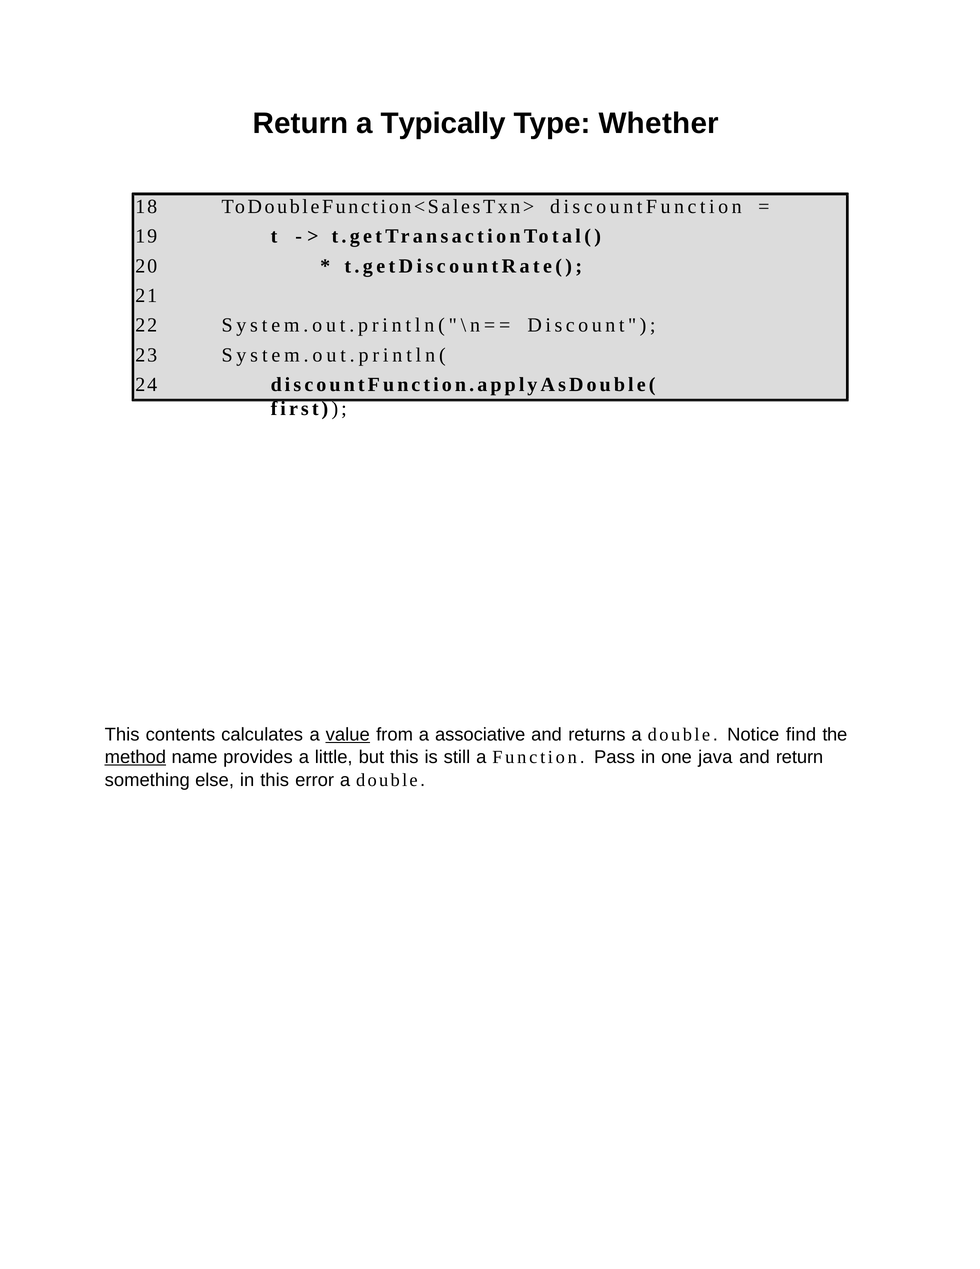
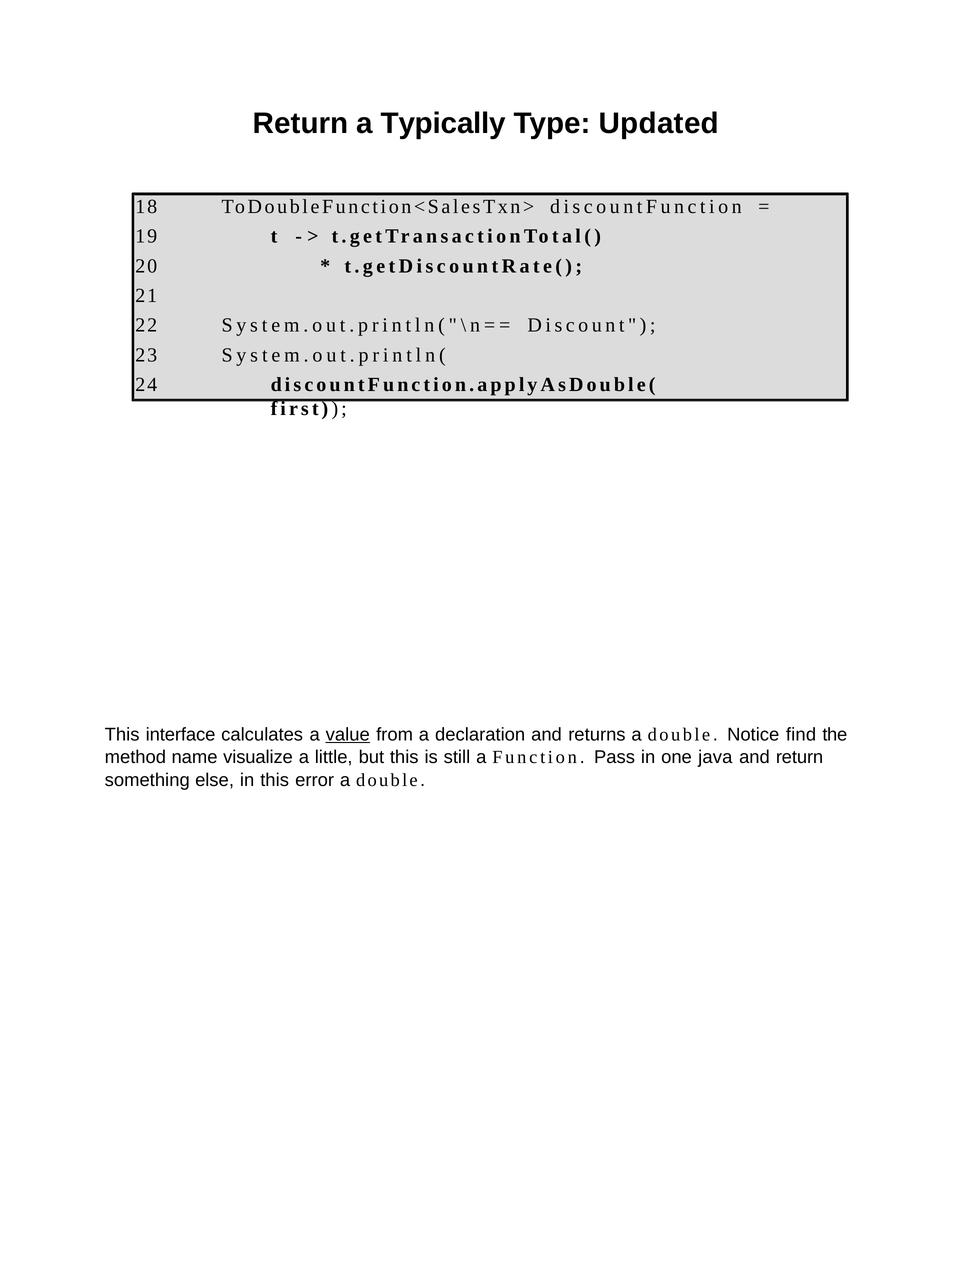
Whether: Whether -> Updated
contents: contents -> interface
associative: associative -> declaration
method underline: present -> none
provides: provides -> visualize
